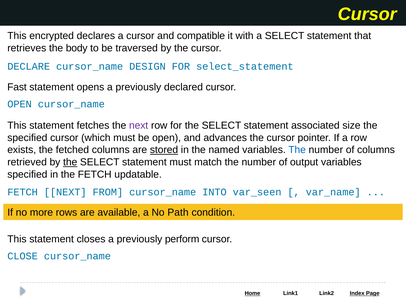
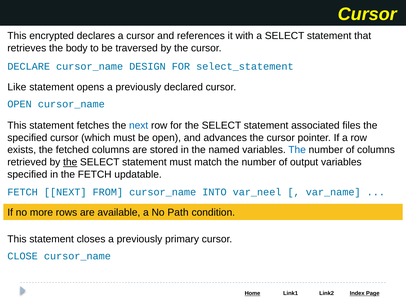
compatible: compatible -> references
Fast: Fast -> Like
next at (139, 125) colour: purple -> blue
size: size -> files
stored underline: present -> none
var_seen: var_seen -> var_neel
perform: perform -> primary
